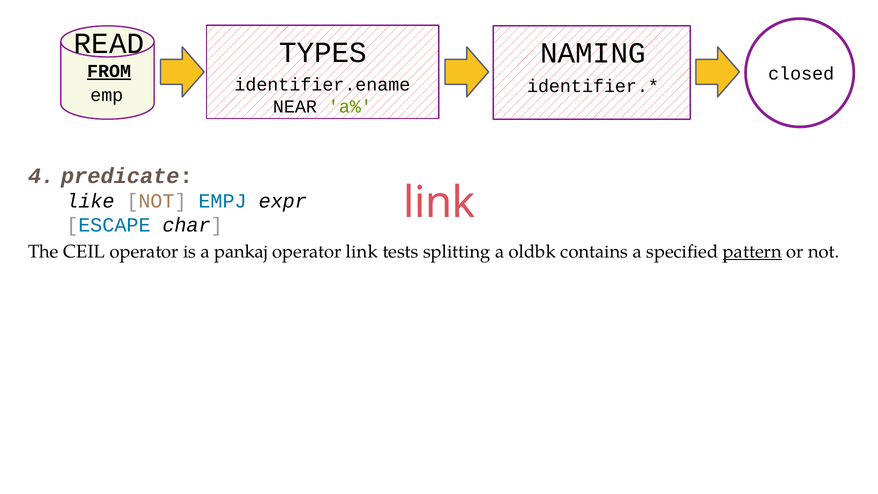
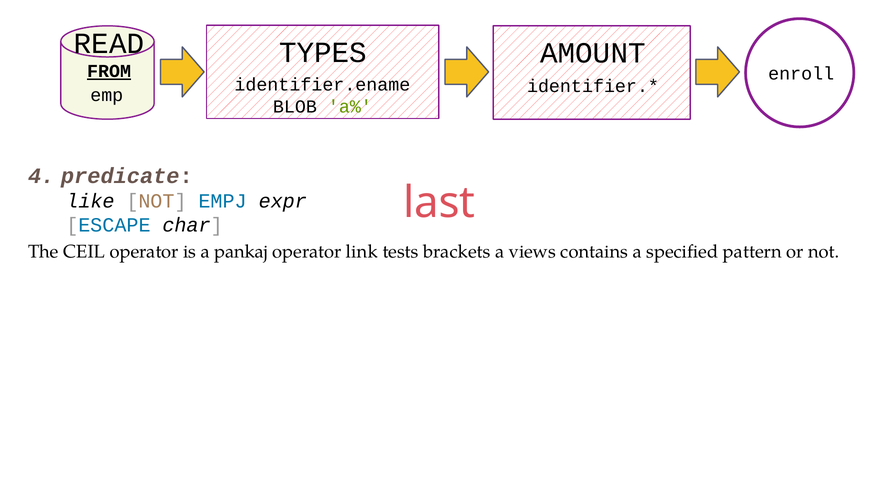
NAMING: NAMING -> AMOUNT
closed: closed -> enroll
NEAR: NEAR -> BLOB
link at (439, 203): link -> last
splitting: splitting -> brackets
oldbk: oldbk -> views
pattern underline: present -> none
